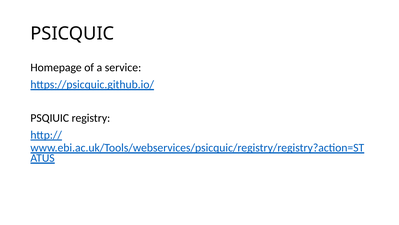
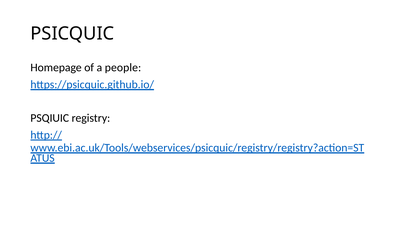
service: service -> people
